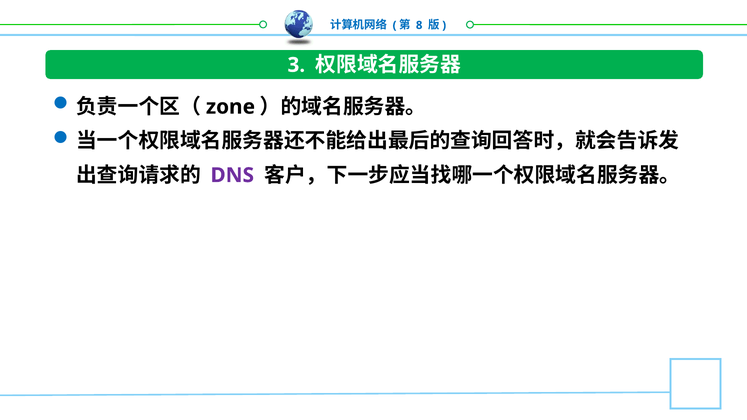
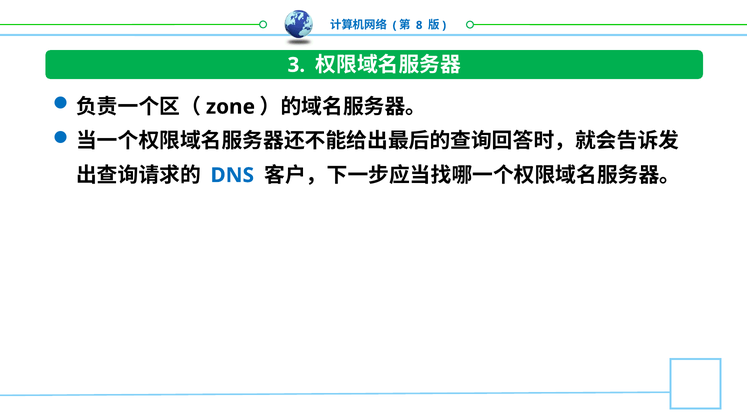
DNS colour: purple -> blue
